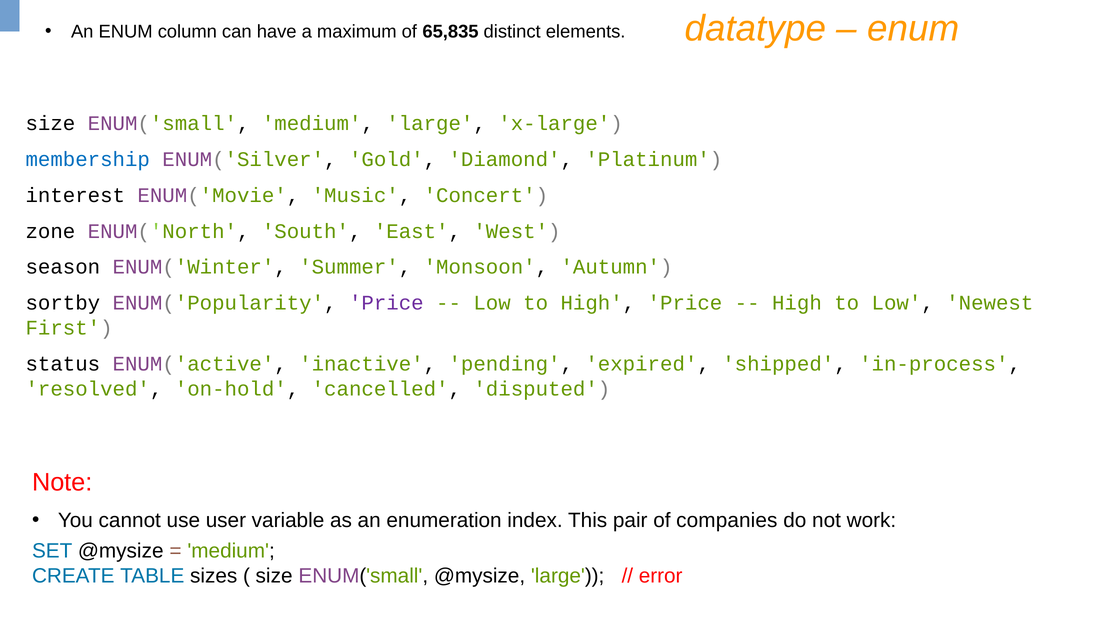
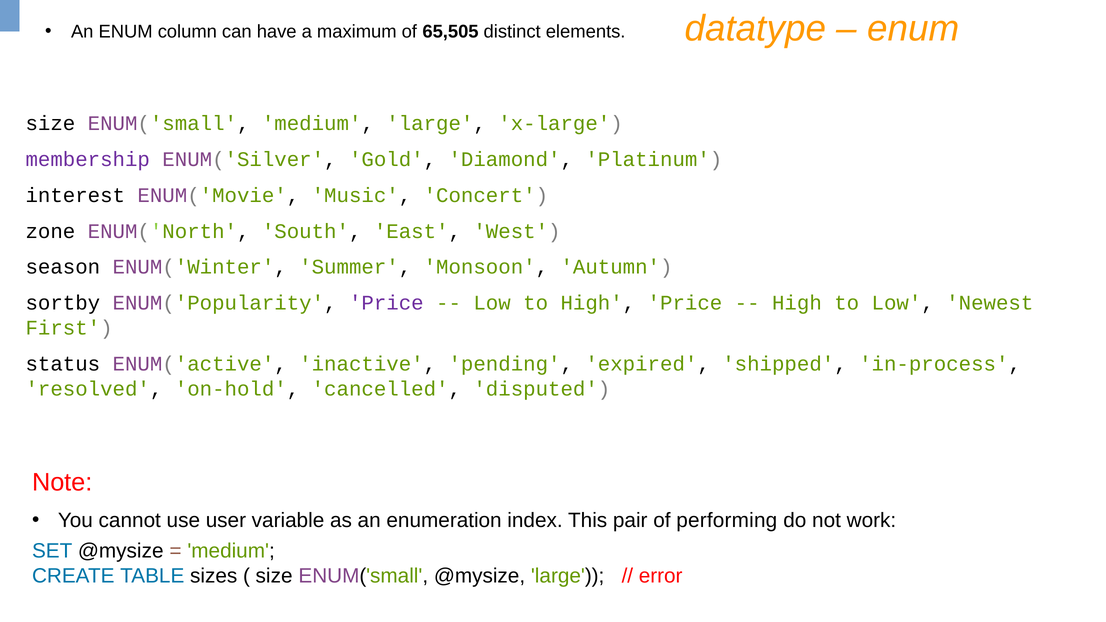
65,835: 65,835 -> 65,505
membership colour: blue -> purple
companies: companies -> performing
